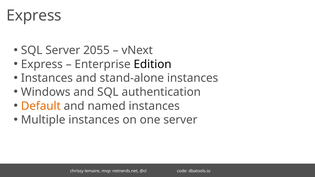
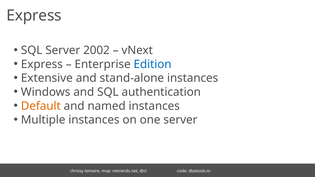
2055: 2055 -> 2002
Edition colour: black -> blue
Instances at (47, 78): Instances -> Extensive
